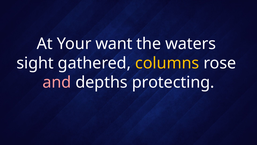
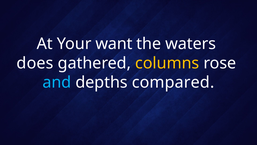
sight: sight -> does
and colour: pink -> light blue
protecting: protecting -> compared
